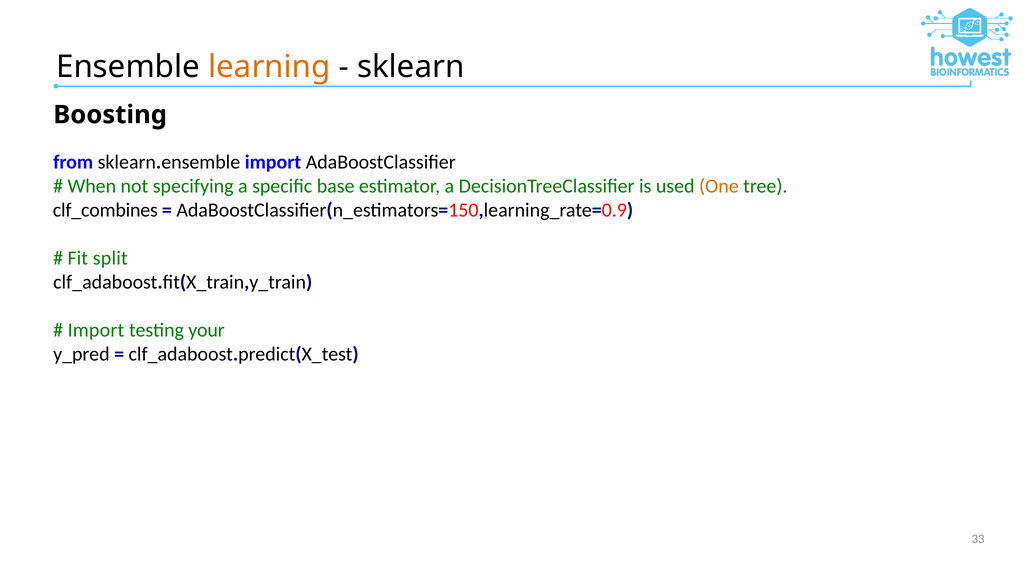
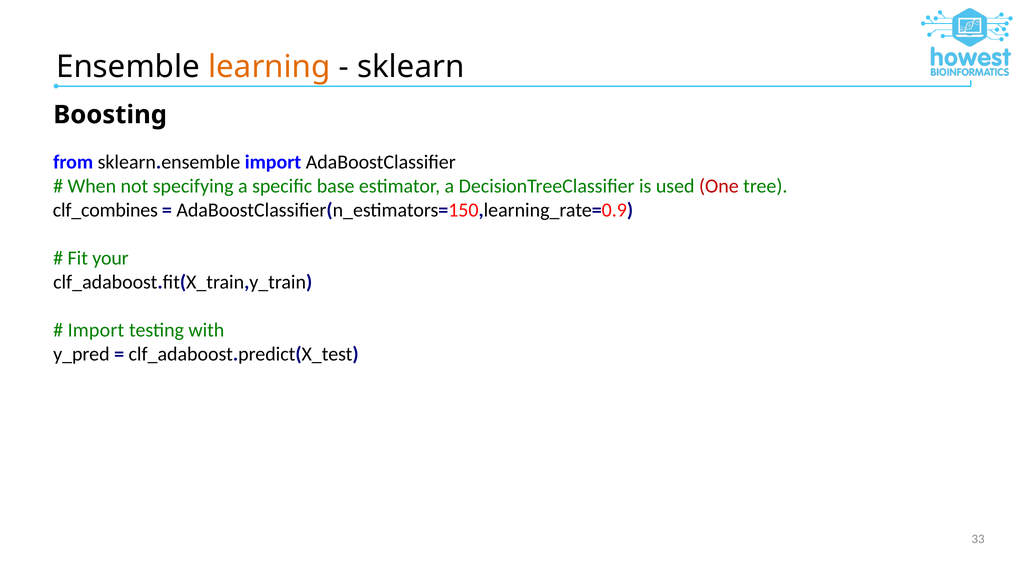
One colour: orange -> red
split: split -> your
your: your -> with
